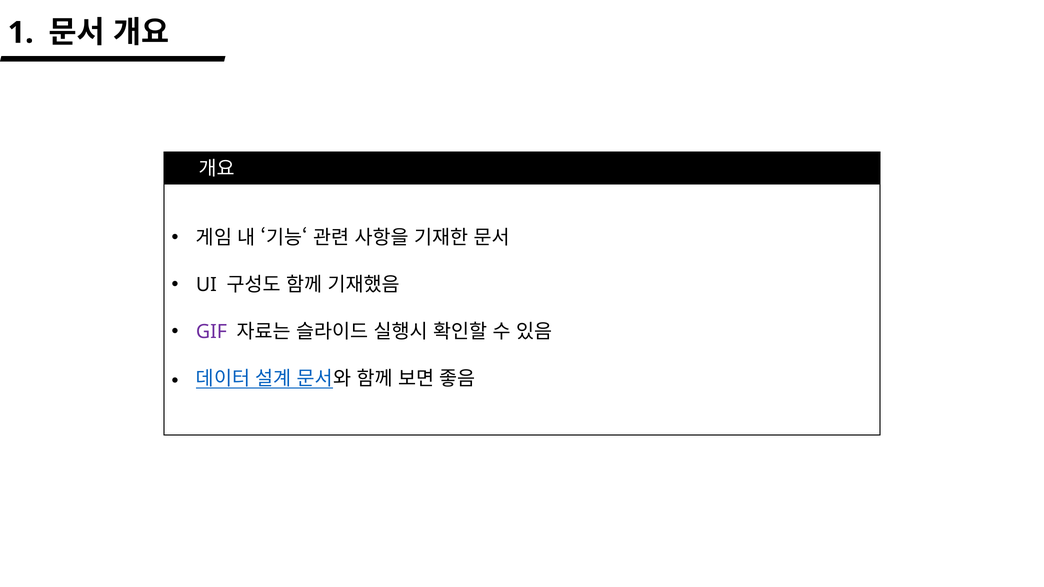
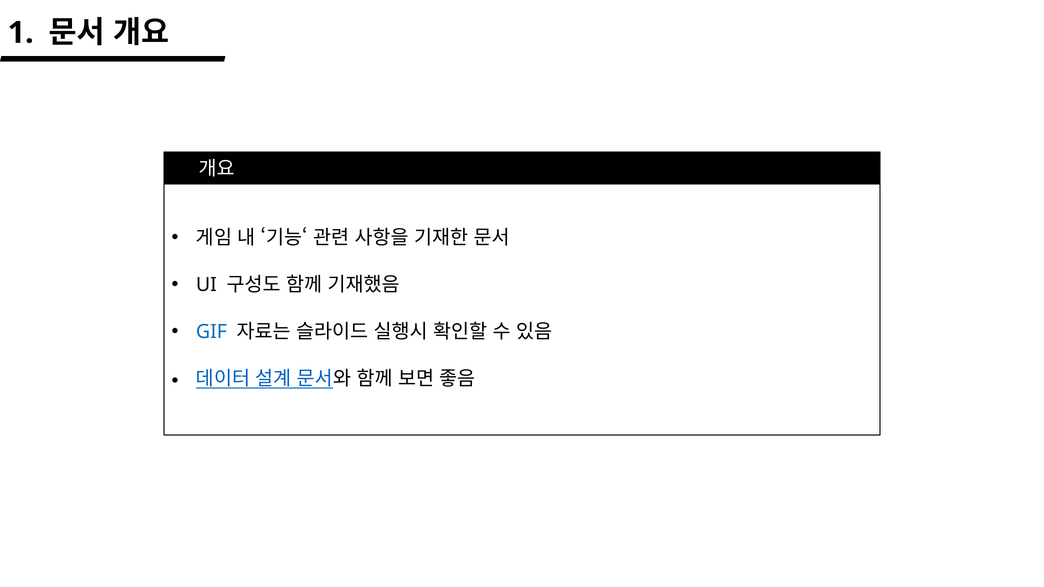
GIF colour: purple -> blue
